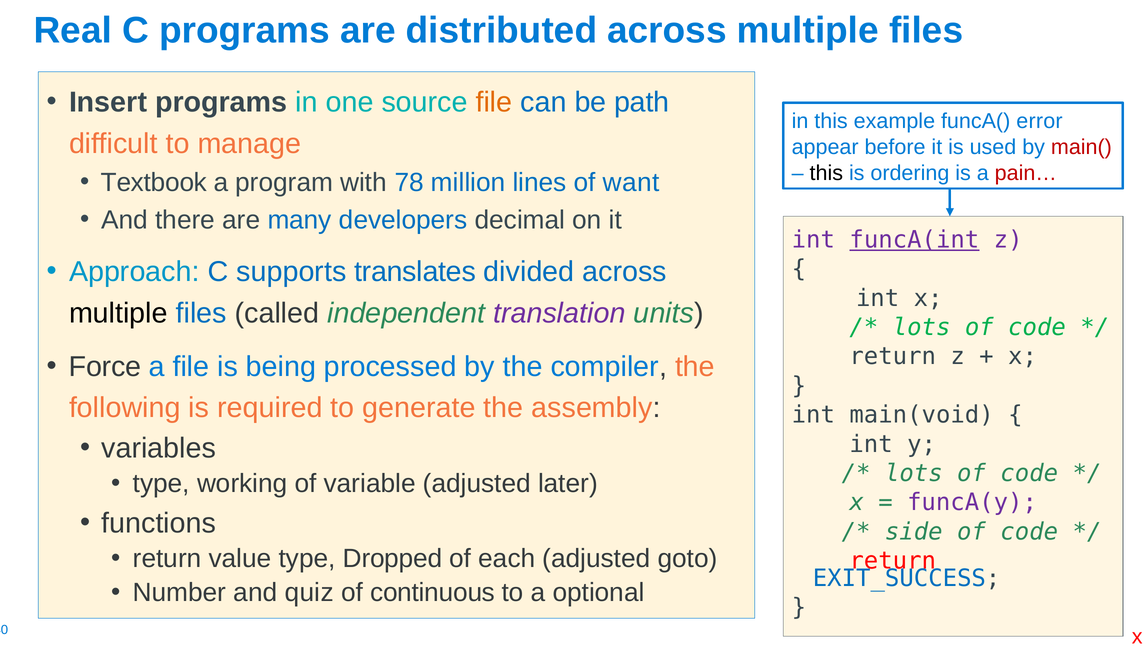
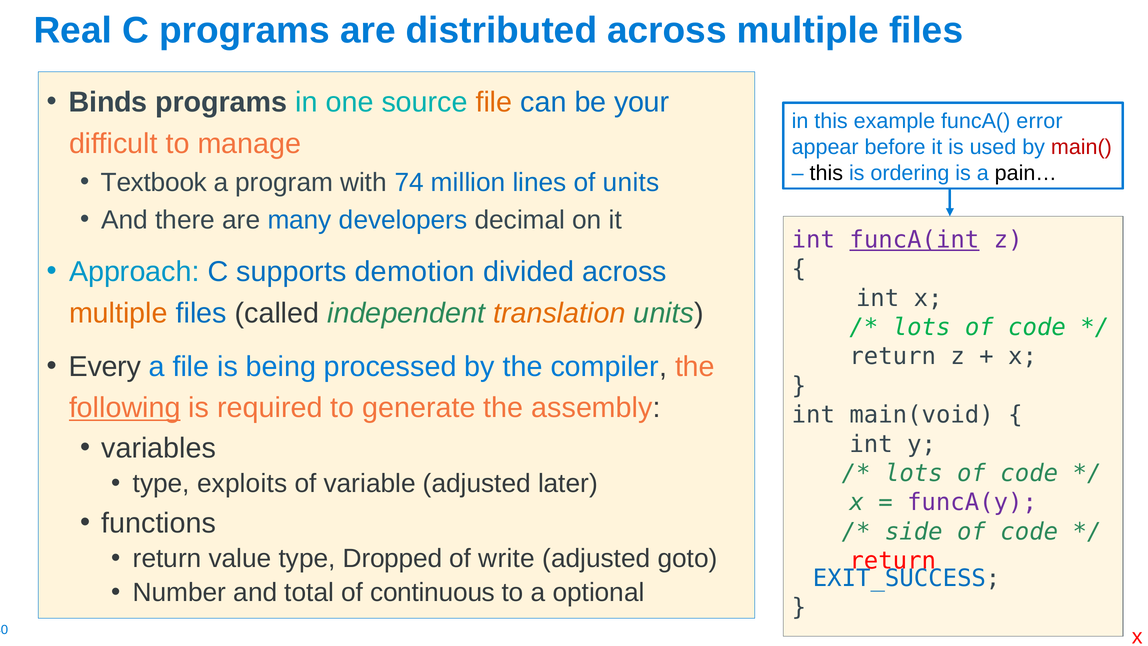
Insert: Insert -> Binds
path: path -> your
pain… colour: red -> black
78: 78 -> 74
of want: want -> units
translates: translates -> demotion
multiple at (118, 313) colour: black -> orange
translation colour: purple -> orange
Force: Force -> Every
following underline: none -> present
working: working -> exploits
each: each -> write
quiz: quiz -> total
